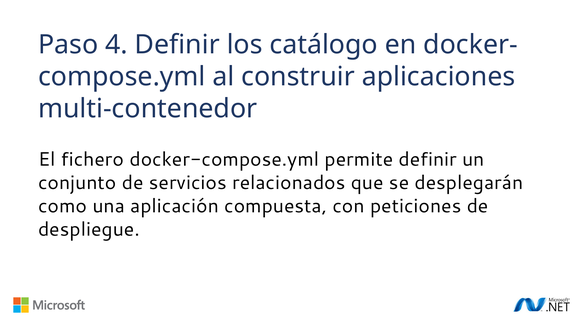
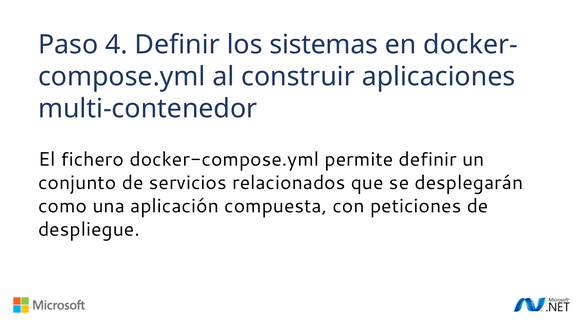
catálogo: catálogo -> sistemas
